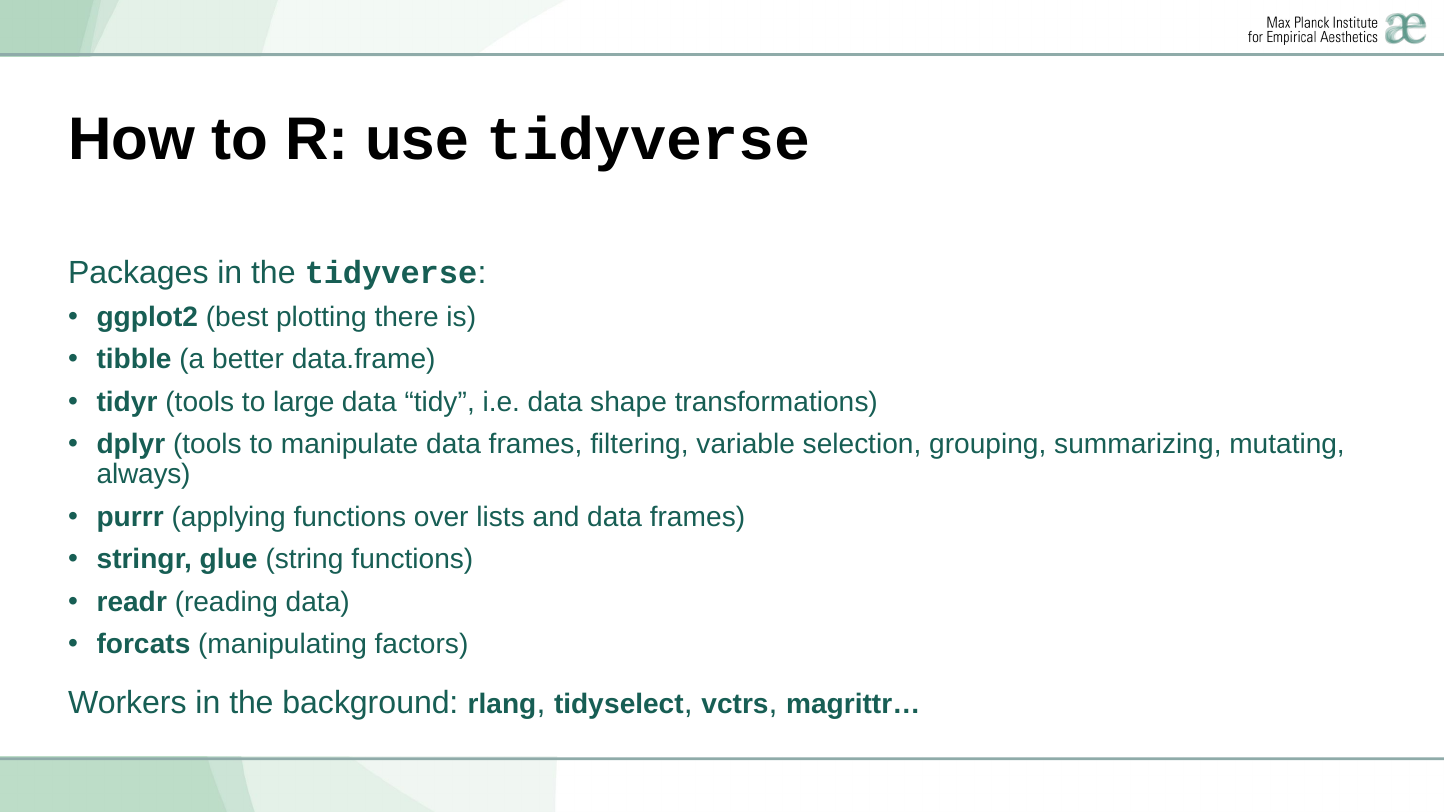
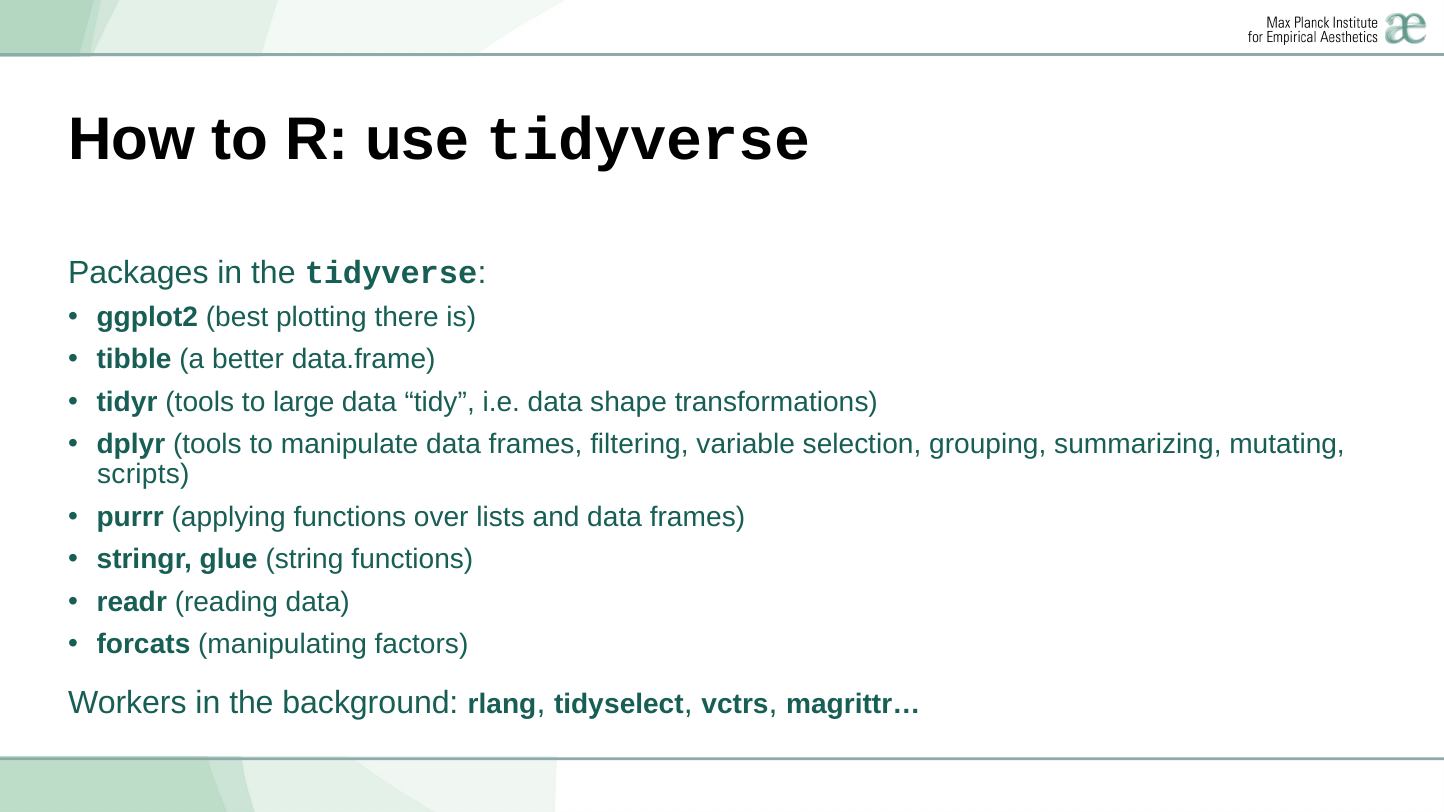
always: always -> scripts
